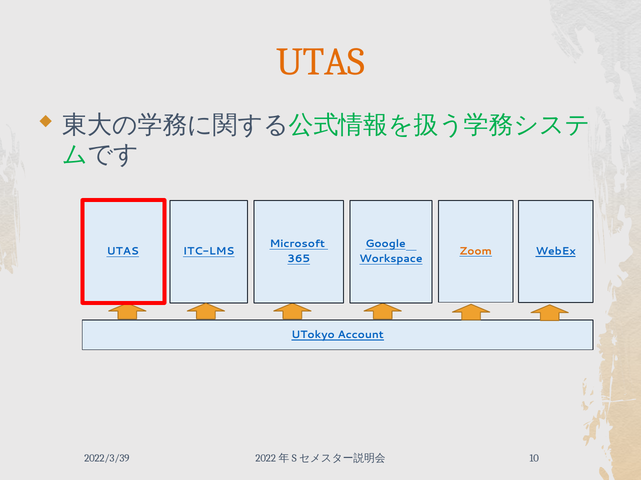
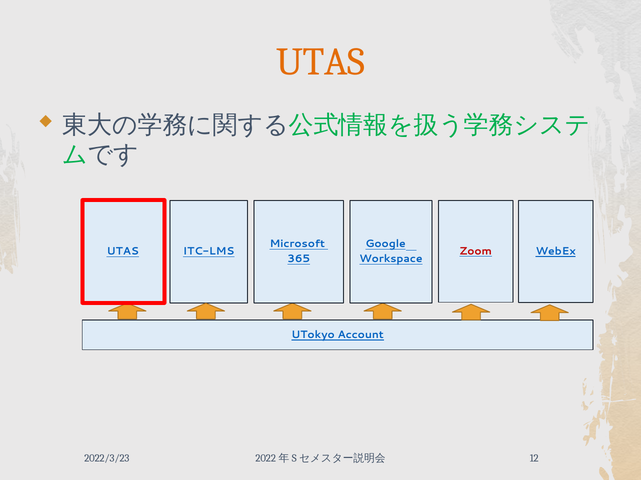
Zoom colour: orange -> red
2022/3/39: 2022/3/39 -> 2022/3/23
10: 10 -> 12
